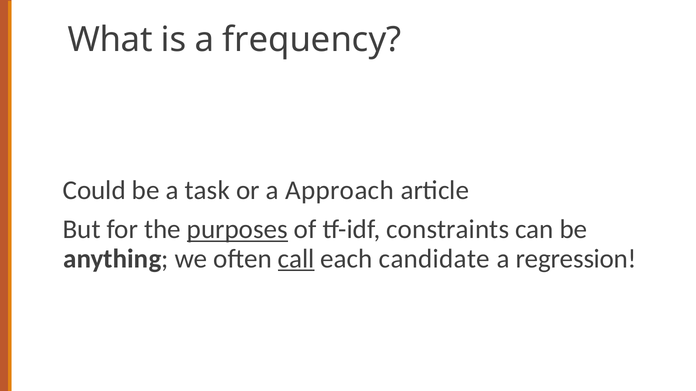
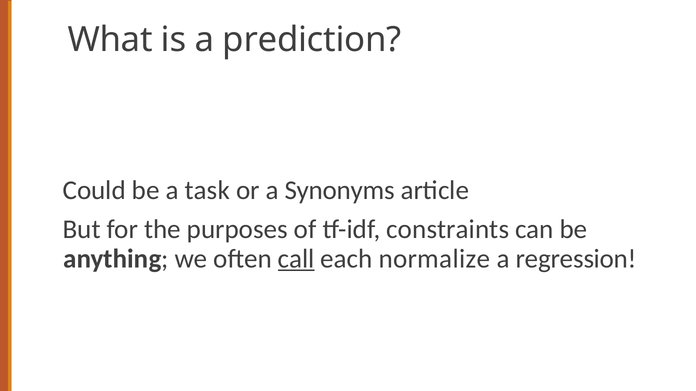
frequency: frequency -> prediction
Approach: Approach -> Synonyms
purposes underline: present -> none
candidate: candidate -> normalize
